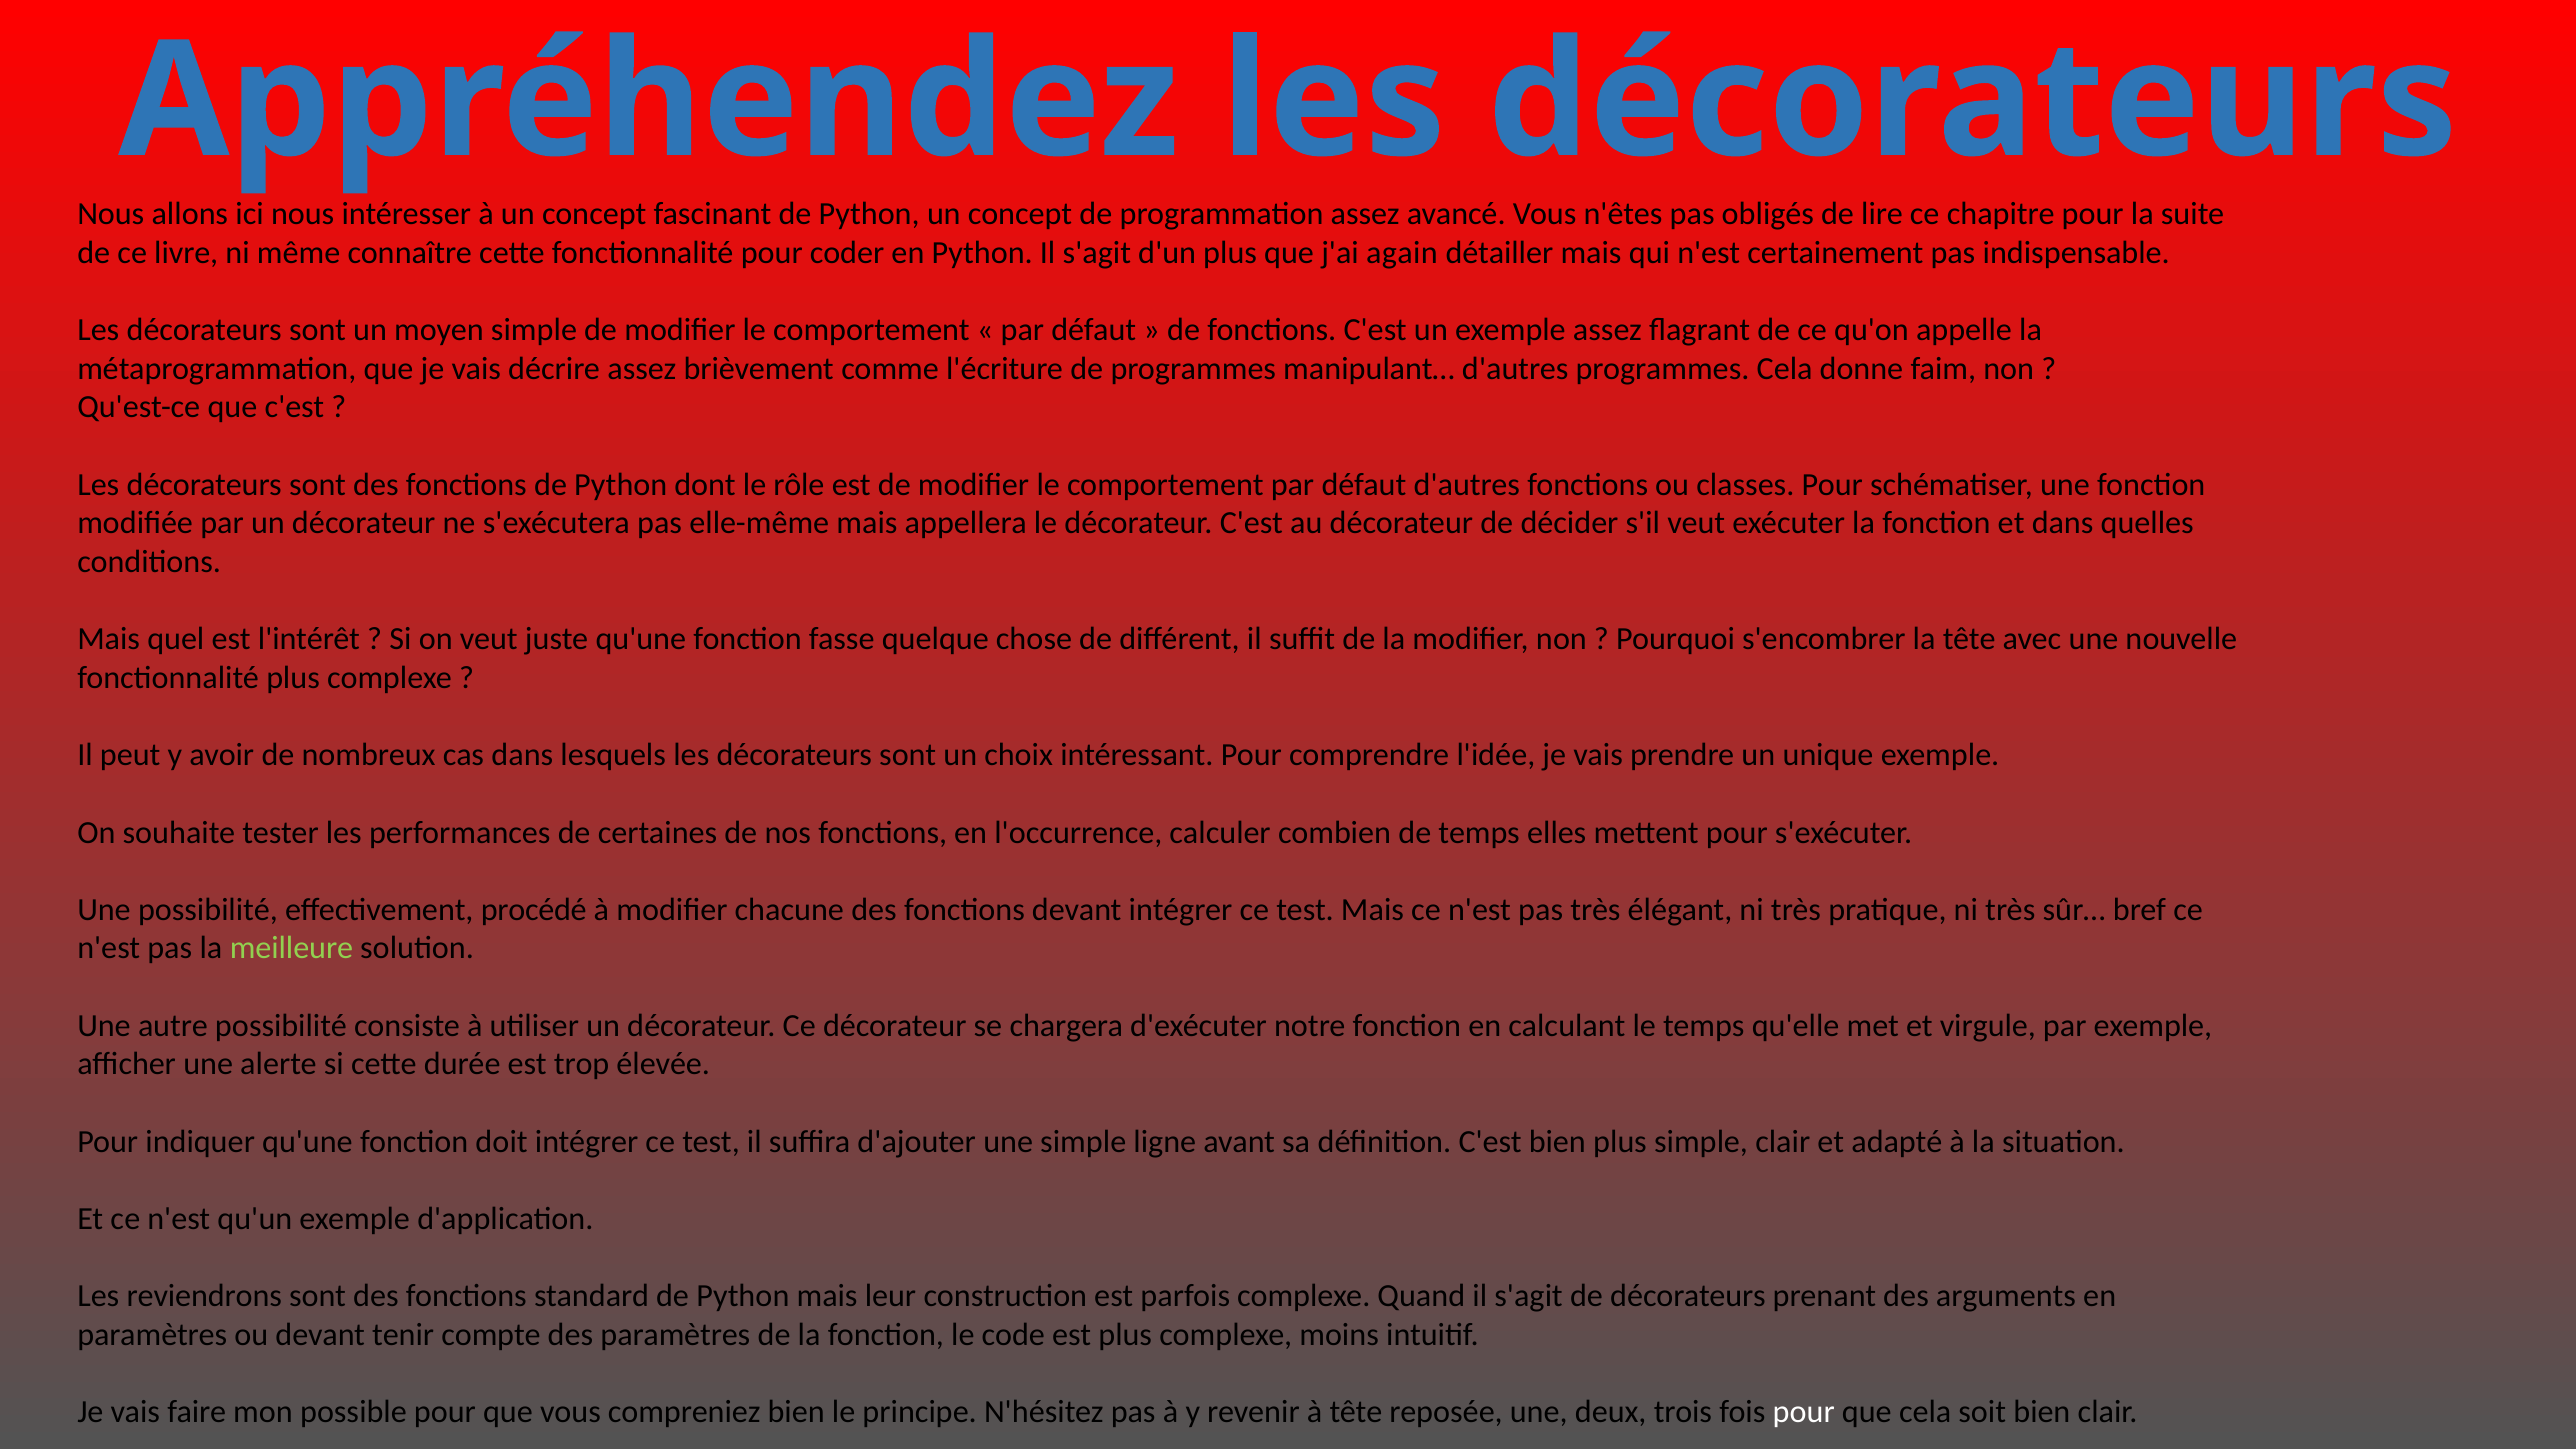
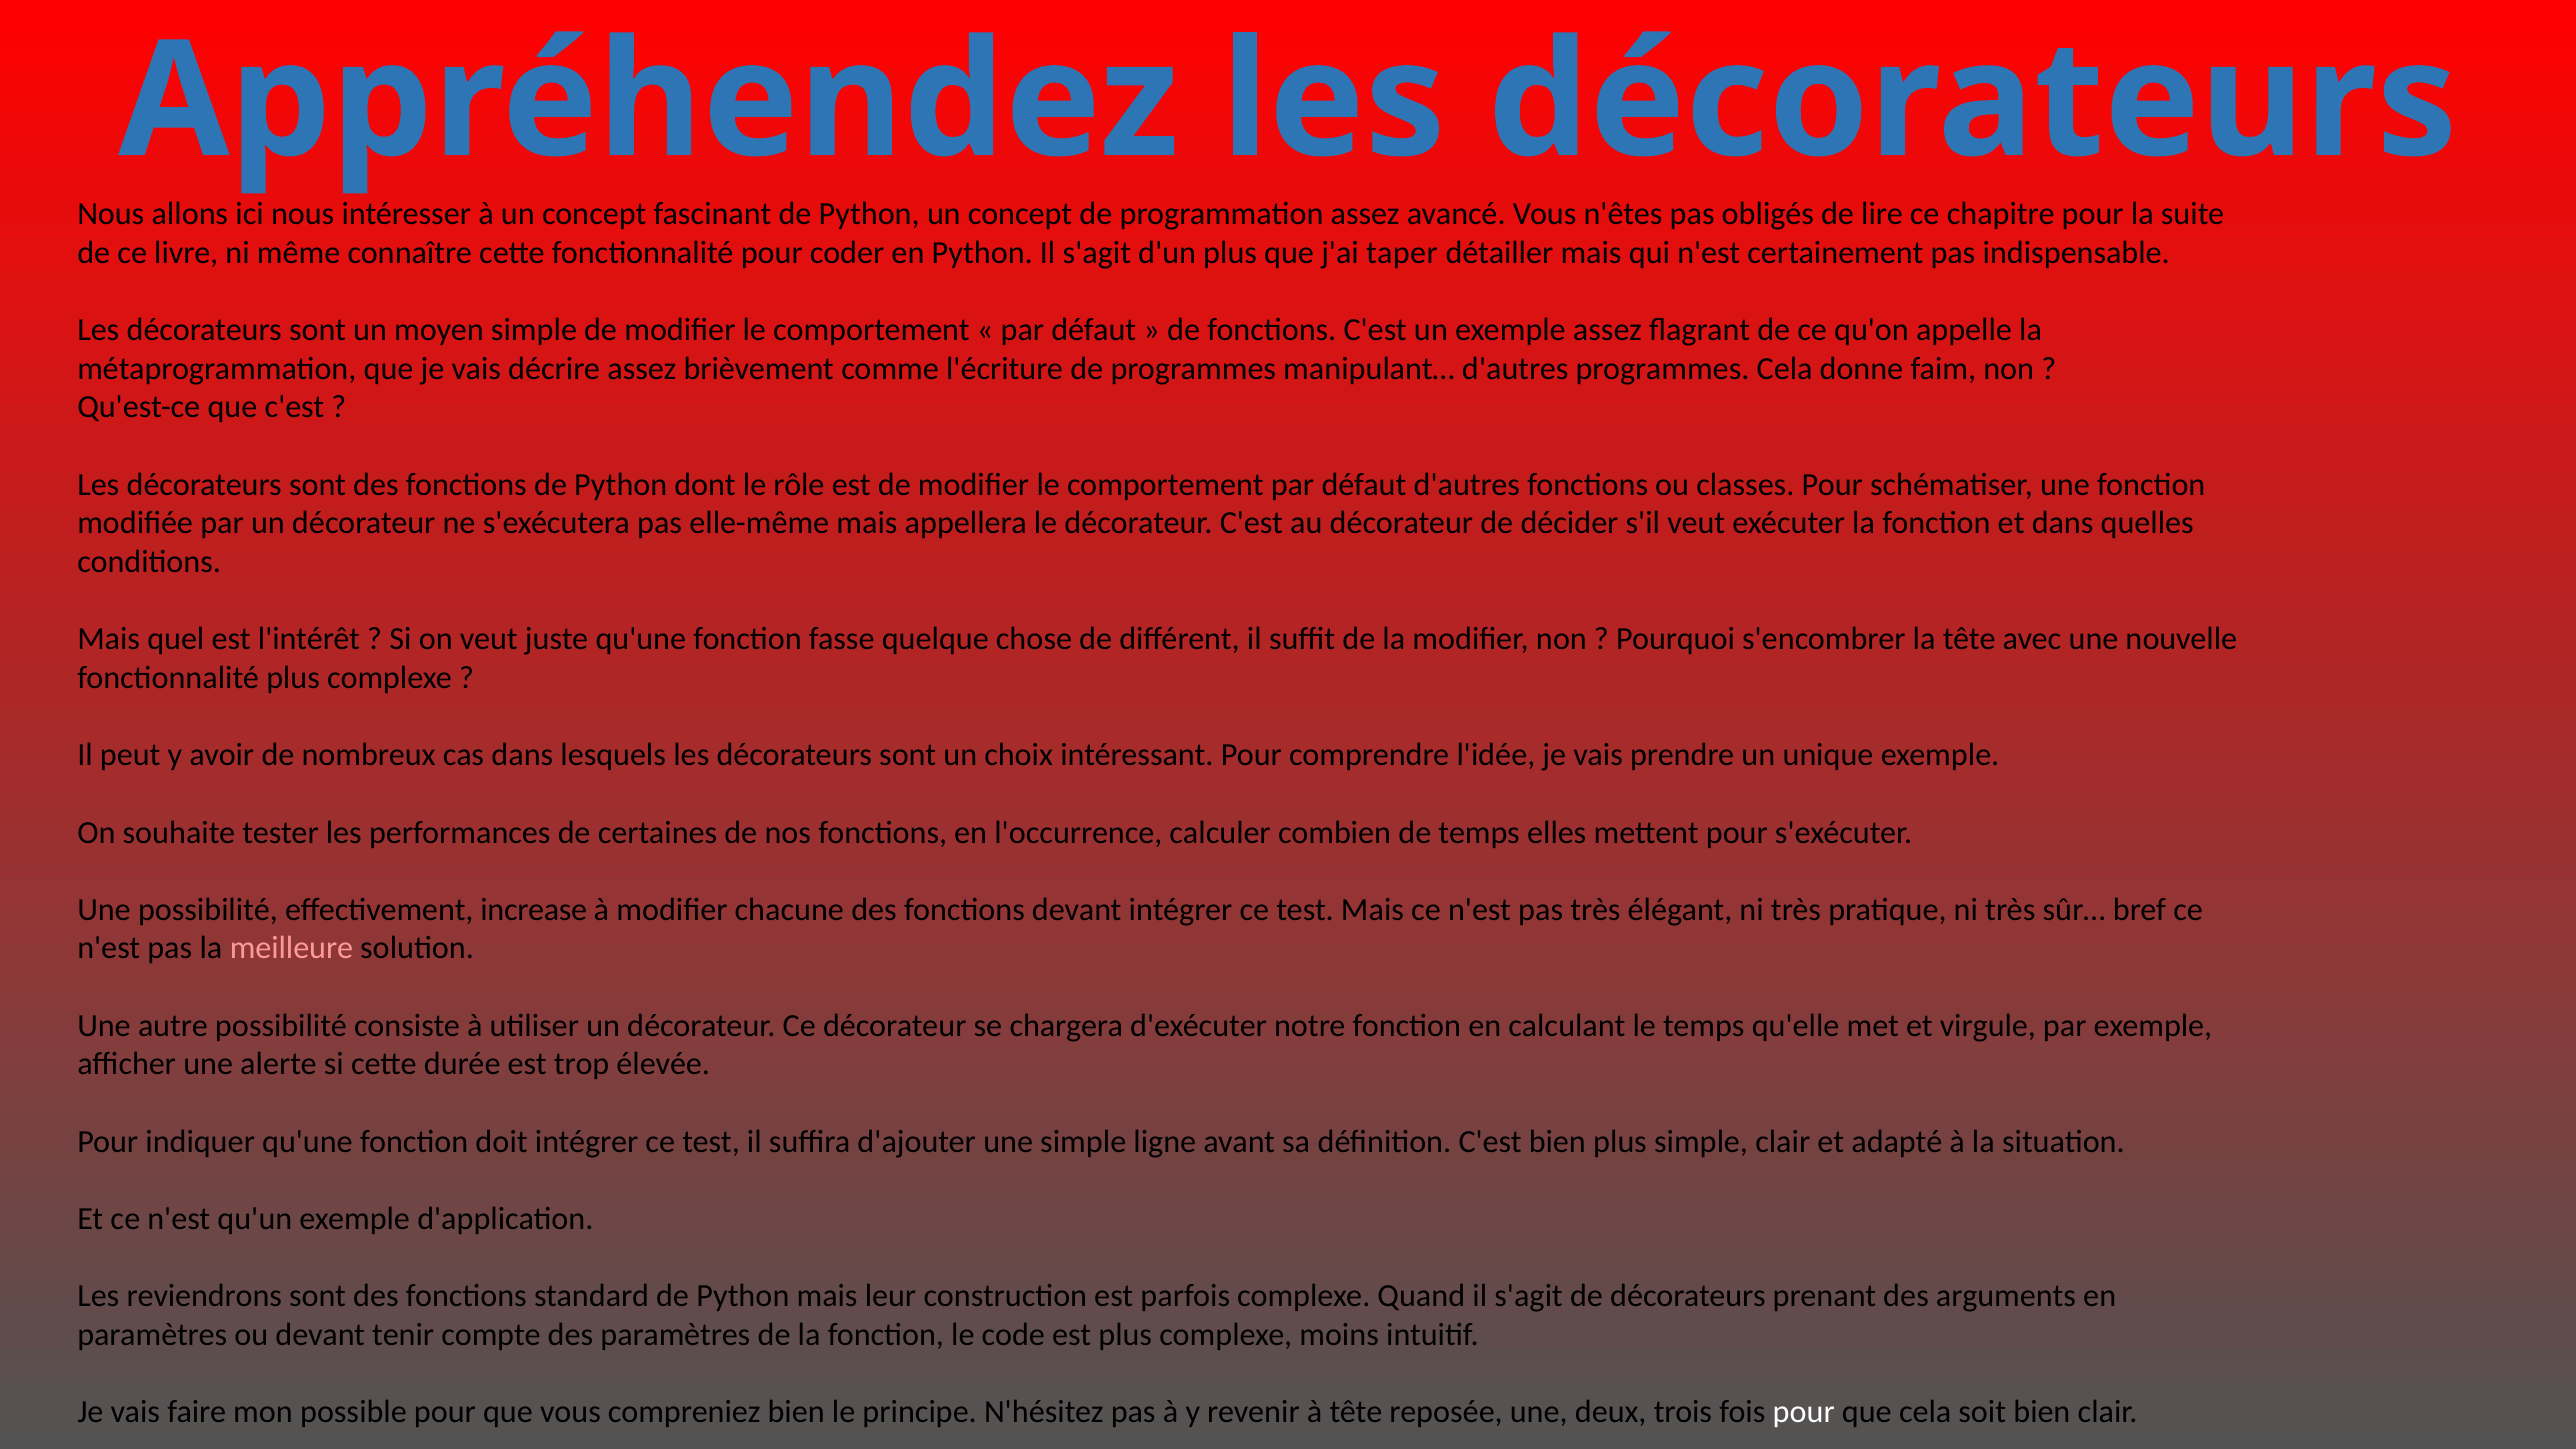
again: again -> taper
procédé: procédé -> increase
meilleure colour: light green -> pink
